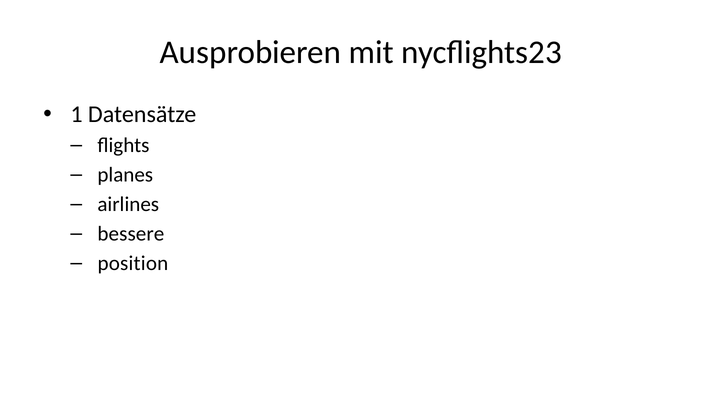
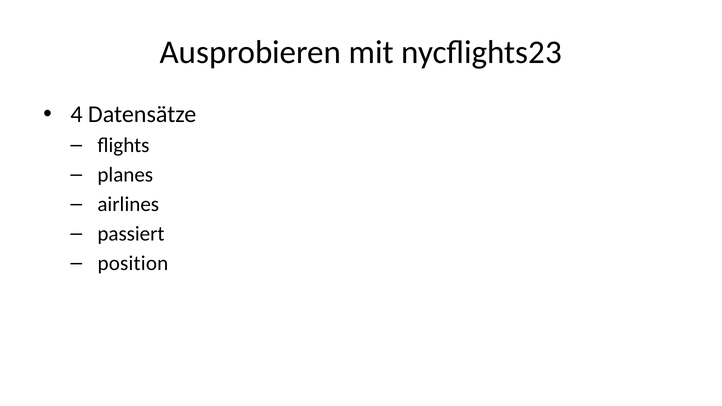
1: 1 -> 4
bessere: bessere -> passiert
